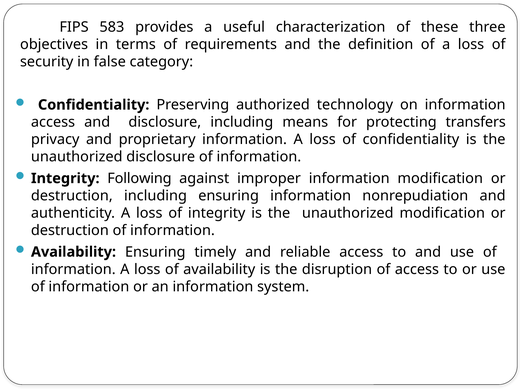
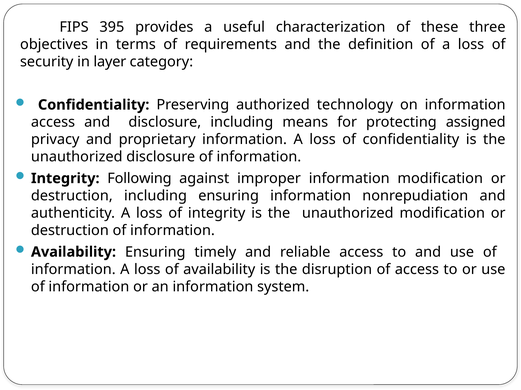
583: 583 -> 395
false: false -> layer
transfers: transfers -> assigned
